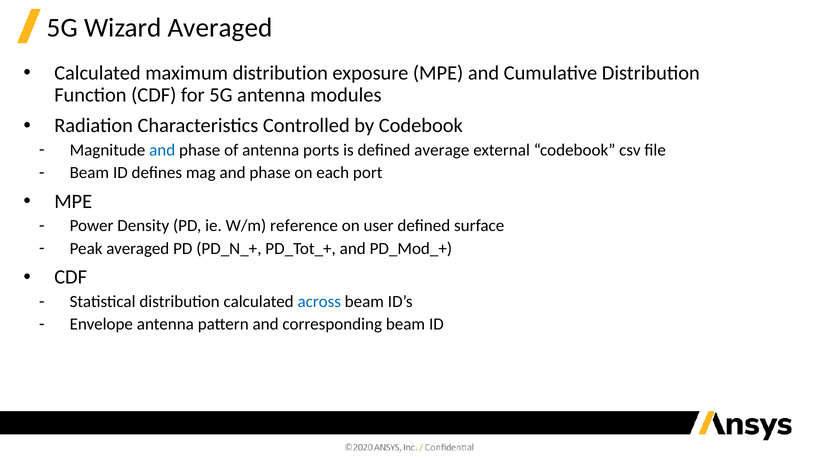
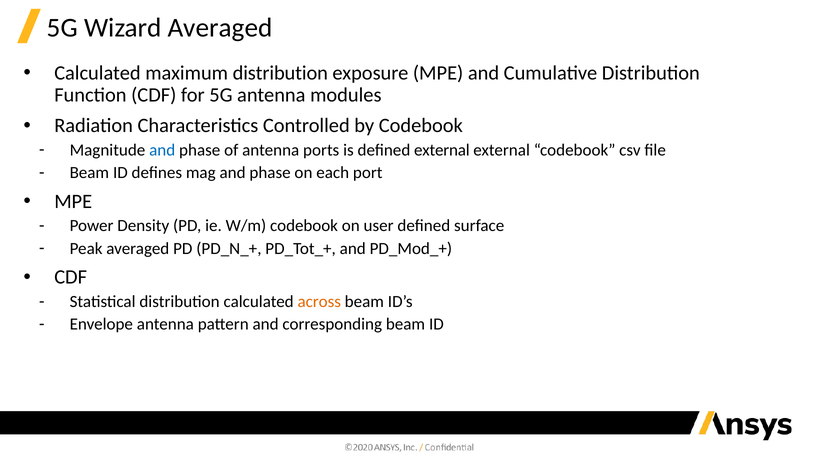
defined average: average -> external
W/m reference: reference -> codebook
across colour: blue -> orange
